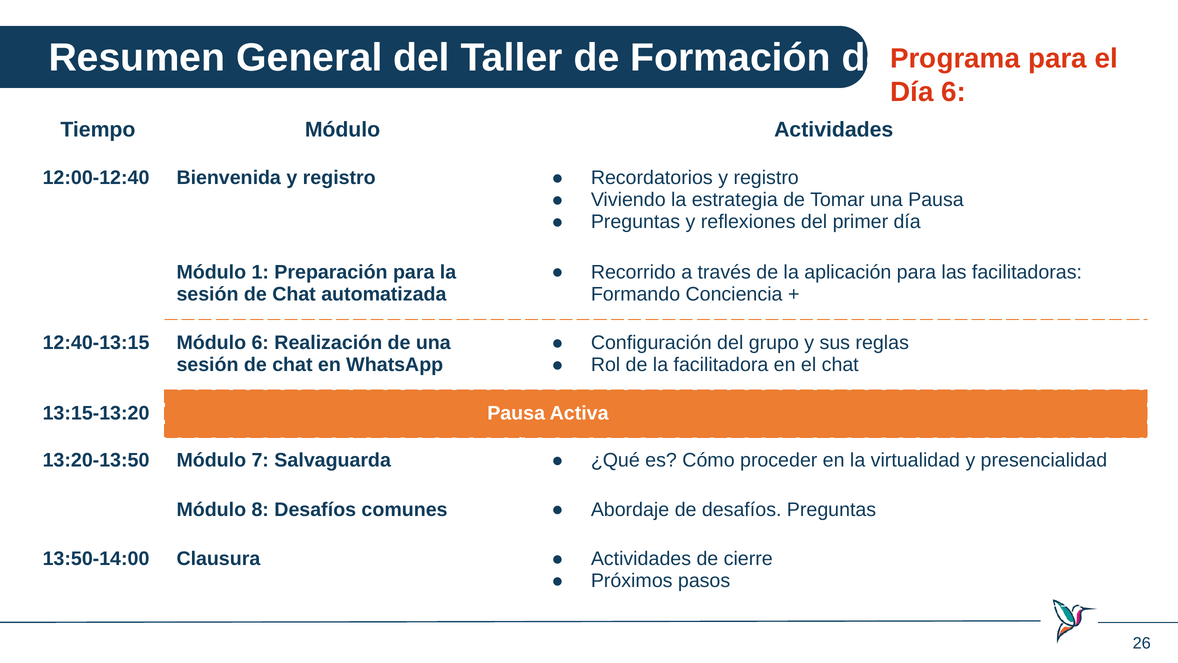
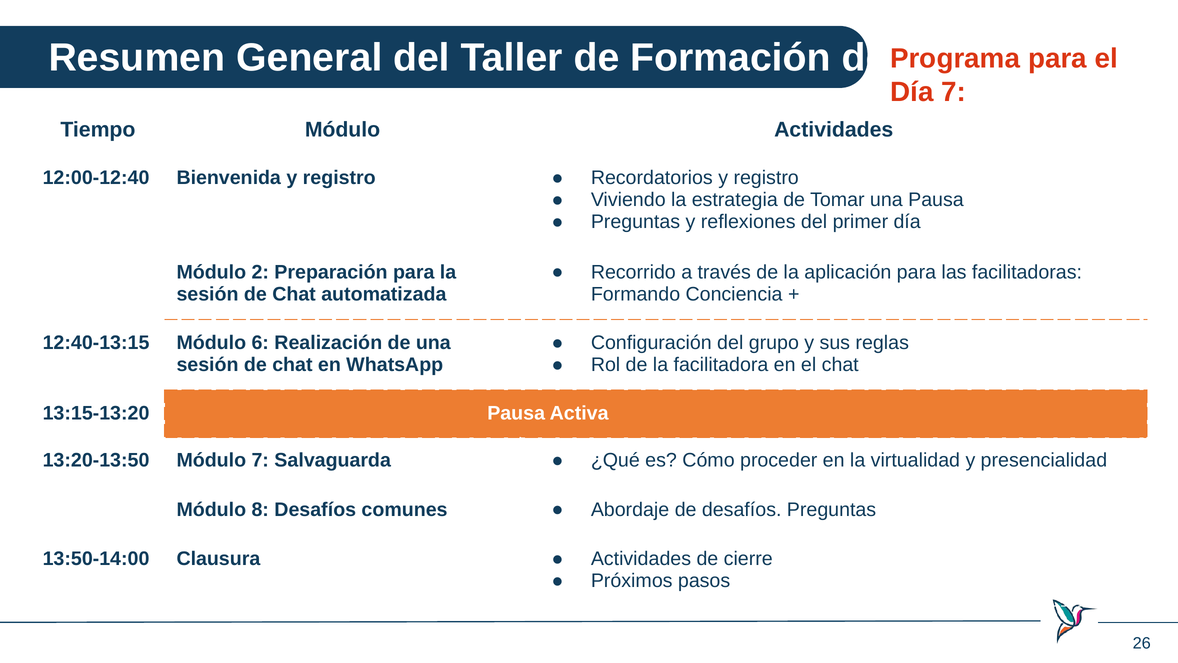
Día 6: 6 -> 7
1: 1 -> 2
